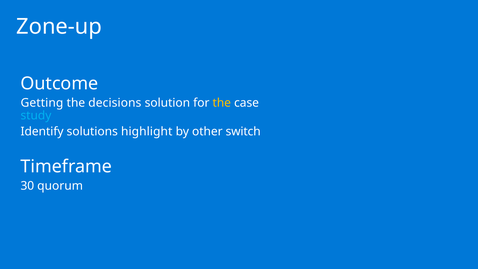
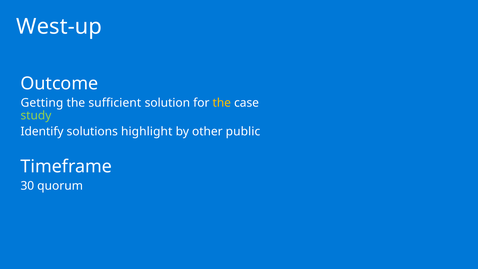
Zone-up: Zone-up -> West-up
decisions: decisions -> sufficient
study colour: light blue -> light green
switch: switch -> public
